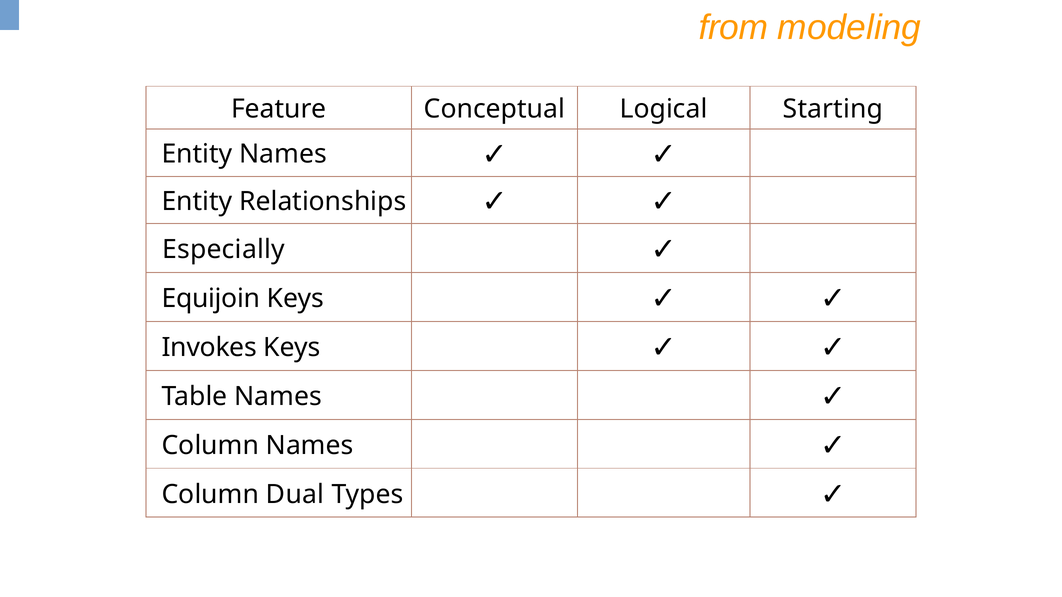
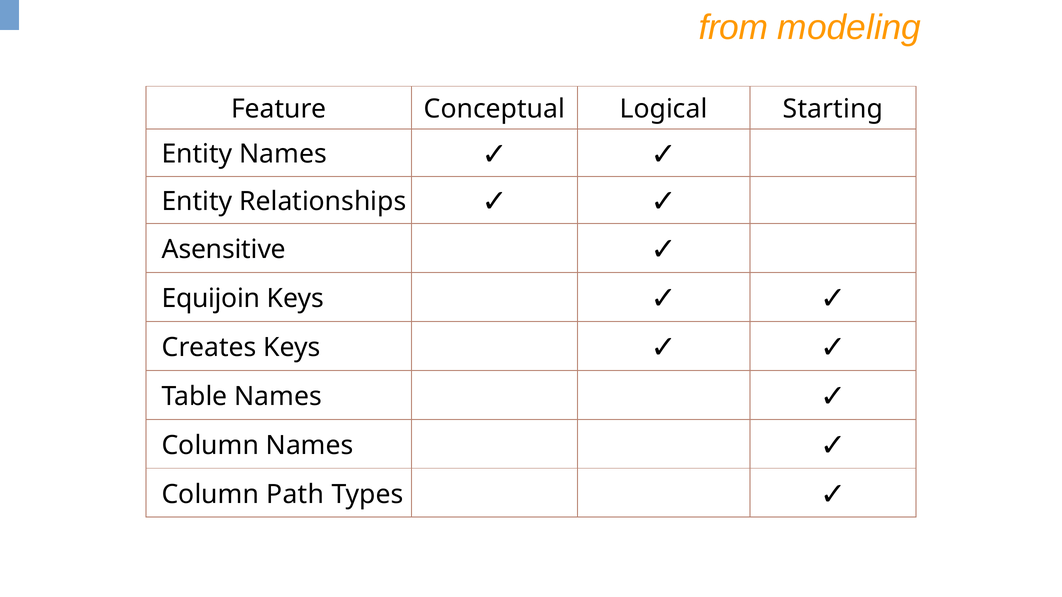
Especially: Especially -> Asensitive
Invokes: Invokes -> Creates
Dual: Dual -> Path
